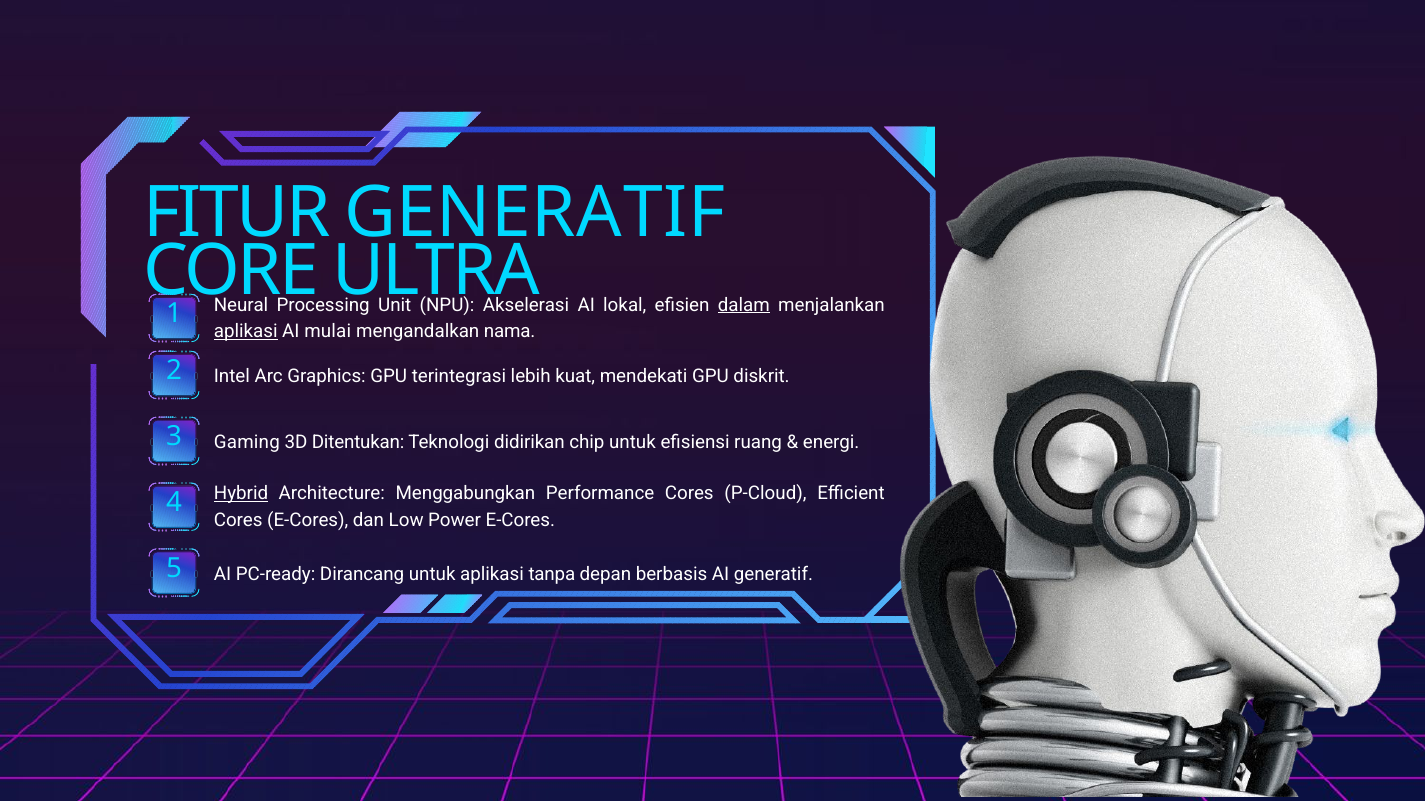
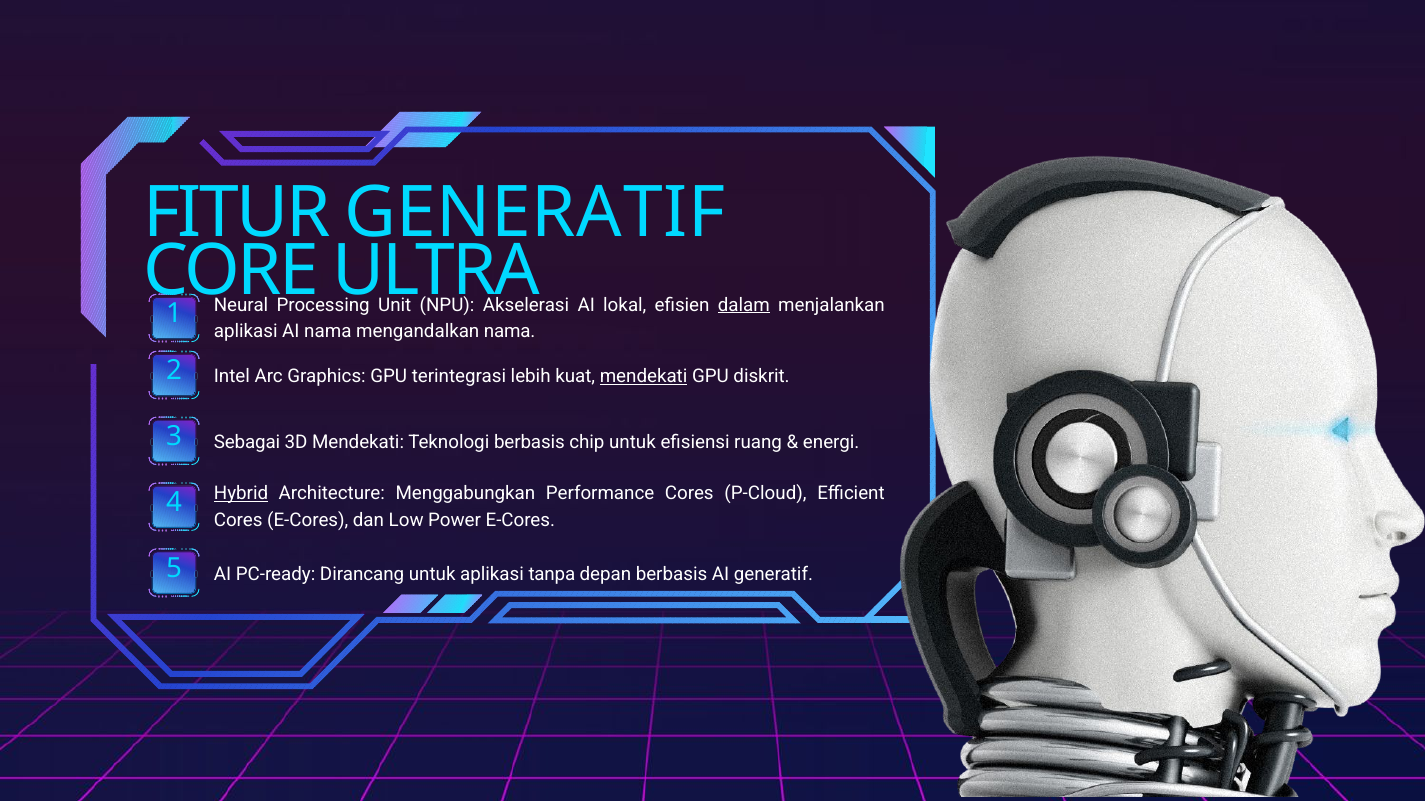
aplikasi at (246, 331) underline: present -> none
AI mulai: mulai -> nama
mendekati at (644, 377) underline: none -> present
Gaming: Gaming -> Sebagai
3D Ditentukan: Ditentukan -> Mendekati
Teknologi didirikan: didirikan -> berbasis
